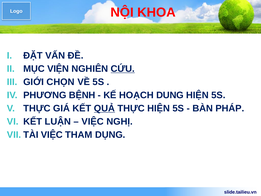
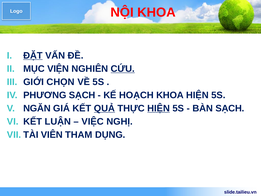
ĐẶT underline: none -> present
PHƯƠNG BỆNH: BỆNH -> SẠCH
HOẠCH DUNG: DUNG -> KHOA
THỰC at (37, 108): THỰC -> NGĂN
HIỆN at (159, 108) underline: none -> present
BÀN PHÁP: PHÁP -> SẠCH
VIỆC at (52, 135): VIỆC -> VIÊN
